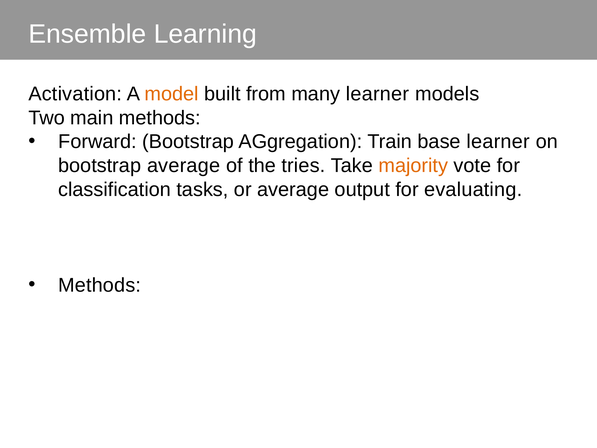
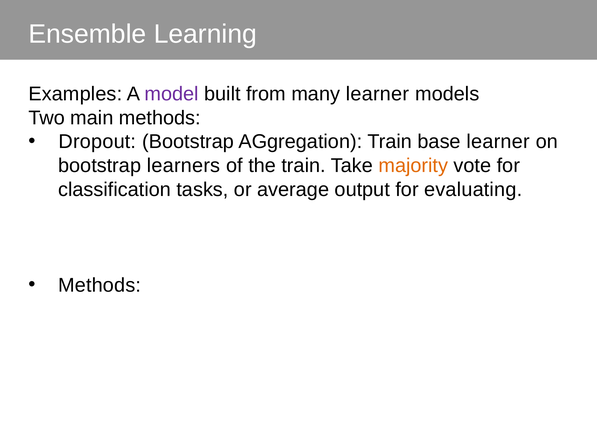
Activation: Activation -> Examples
model colour: orange -> purple
Forward: Forward -> Dropout
bootstrap average: average -> learners
the tries: tries -> train
